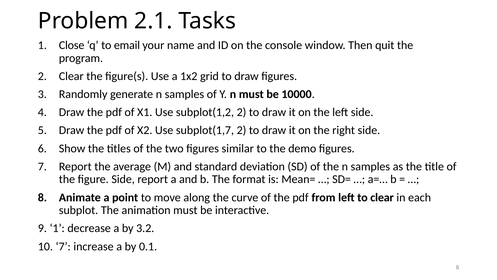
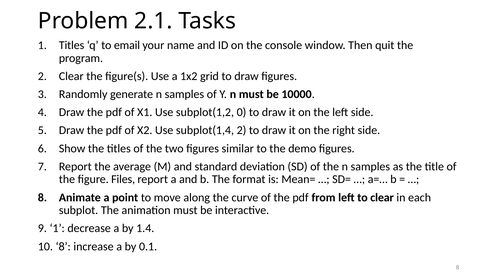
1 Close: Close -> Titles
subplot(1,2 2: 2 -> 0
subplot(1,7: subplot(1,7 -> subplot(1,4
figure Side: Side -> Files
3.2: 3.2 -> 1.4
10 7: 7 -> 8
